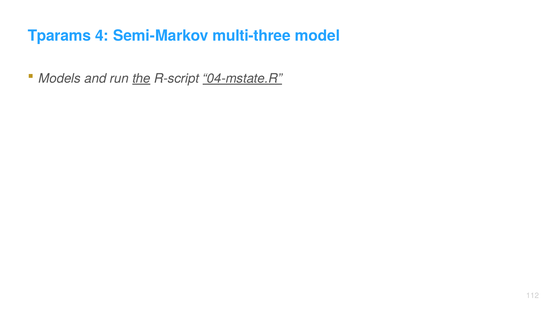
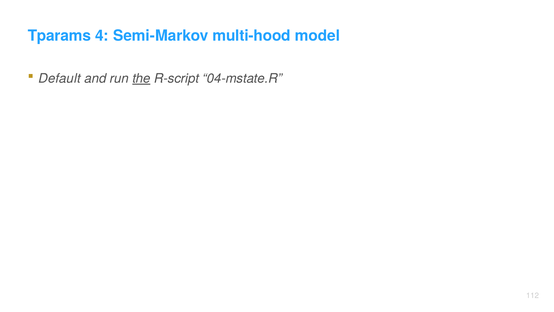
multi-three: multi-three -> multi-hood
Models: Models -> Default
04-mstate.R underline: present -> none
